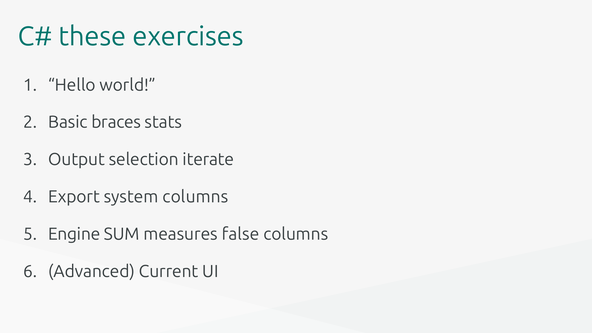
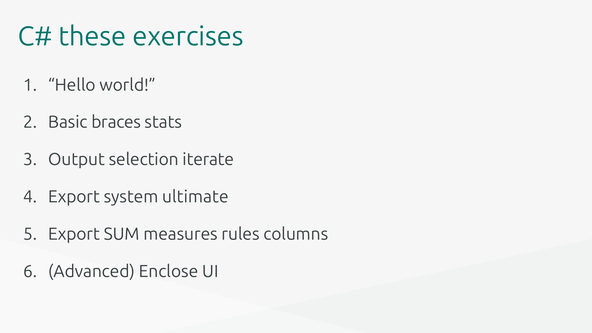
system columns: columns -> ultimate
Engine at (74, 234): Engine -> Export
false: false -> rules
Current: Current -> Enclose
